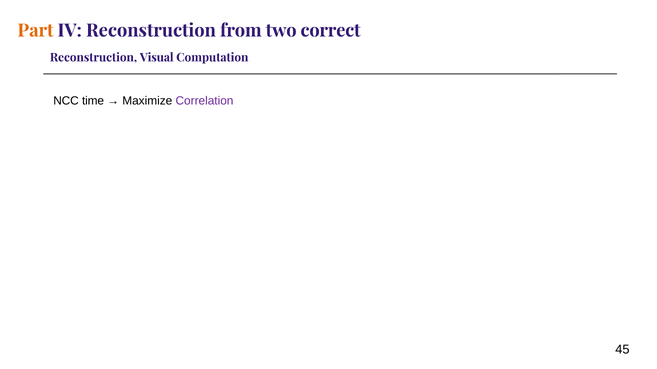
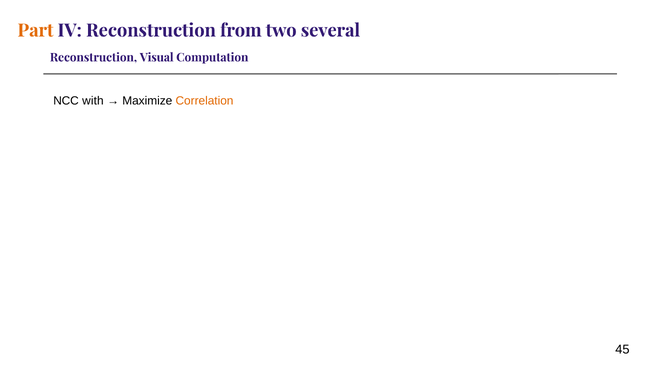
correct: correct -> several
time: time -> with
Correlation colour: purple -> orange
